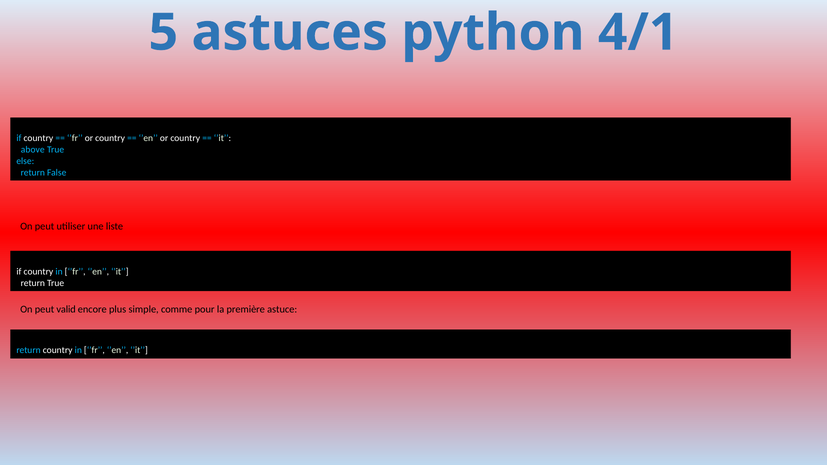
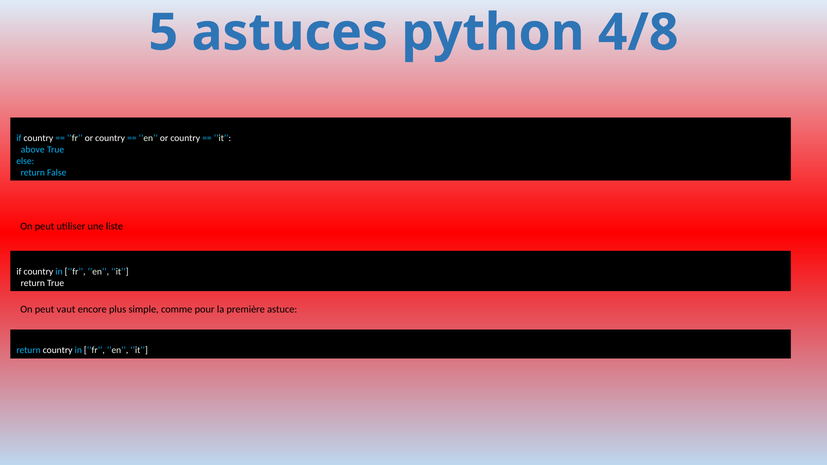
4/1: 4/1 -> 4/8
valid: valid -> vaut
